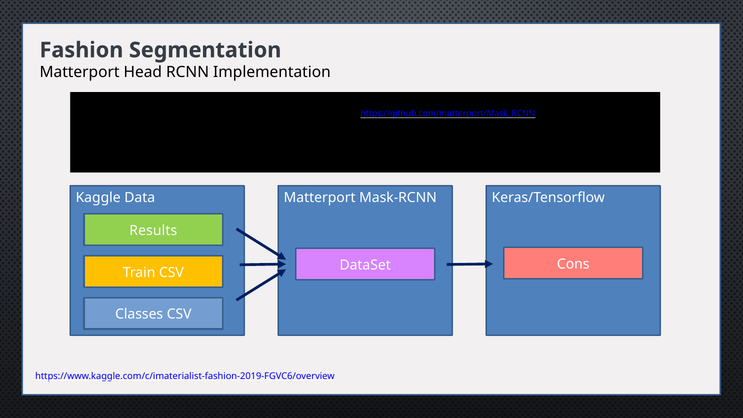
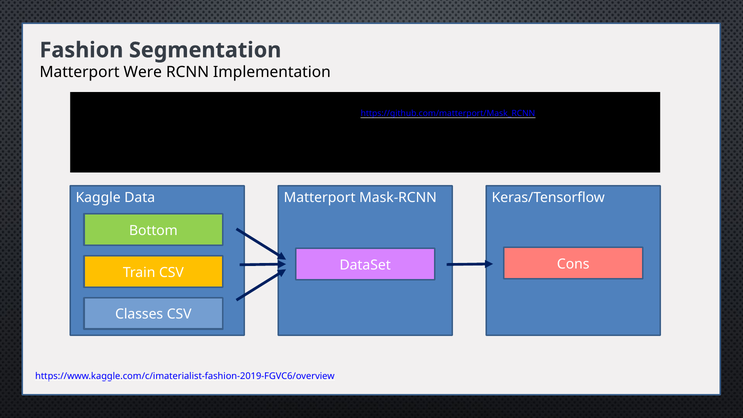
Head: Head -> Were
Results: Results -> Bottom
